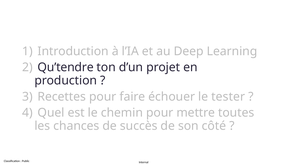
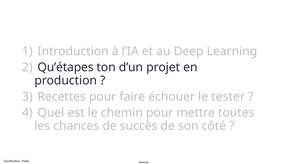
Qu’tendre: Qu’tendre -> Qu’étapes
